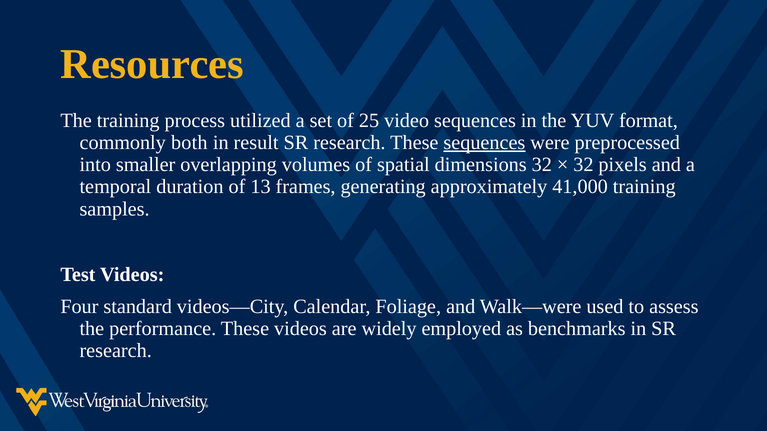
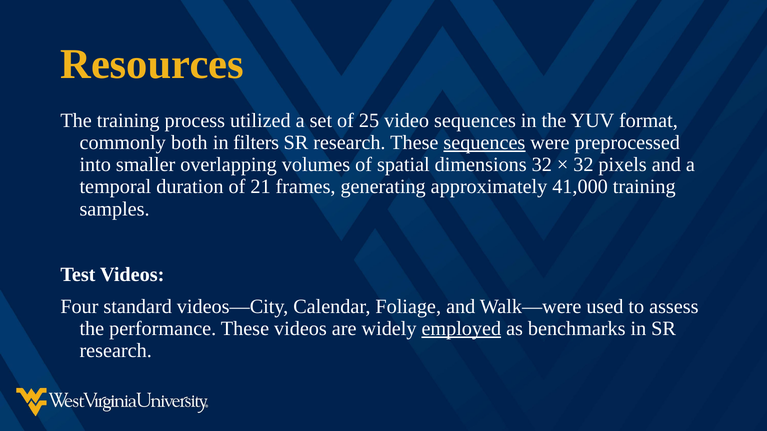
result: result -> filters
13: 13 -> 21
employed underline: none -> present
